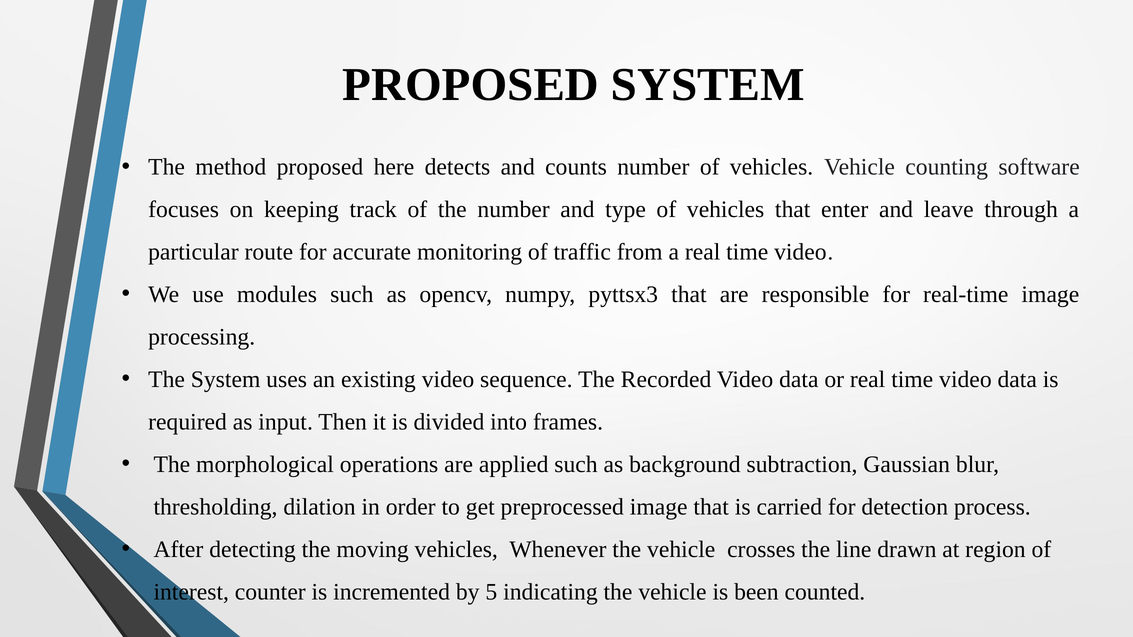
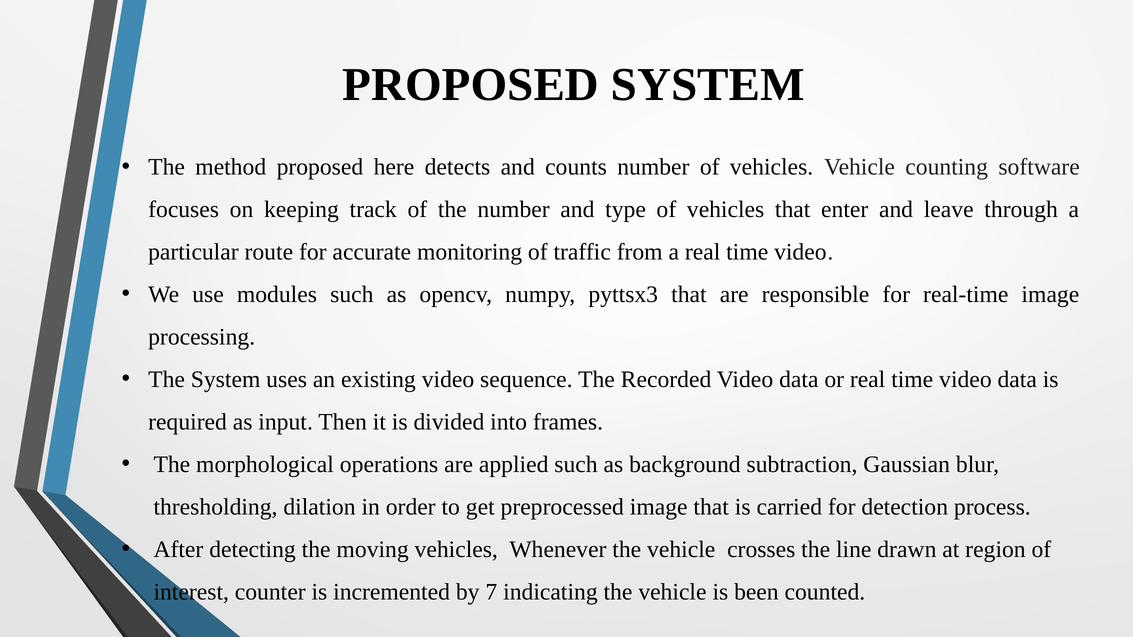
5: 5 -> 7
